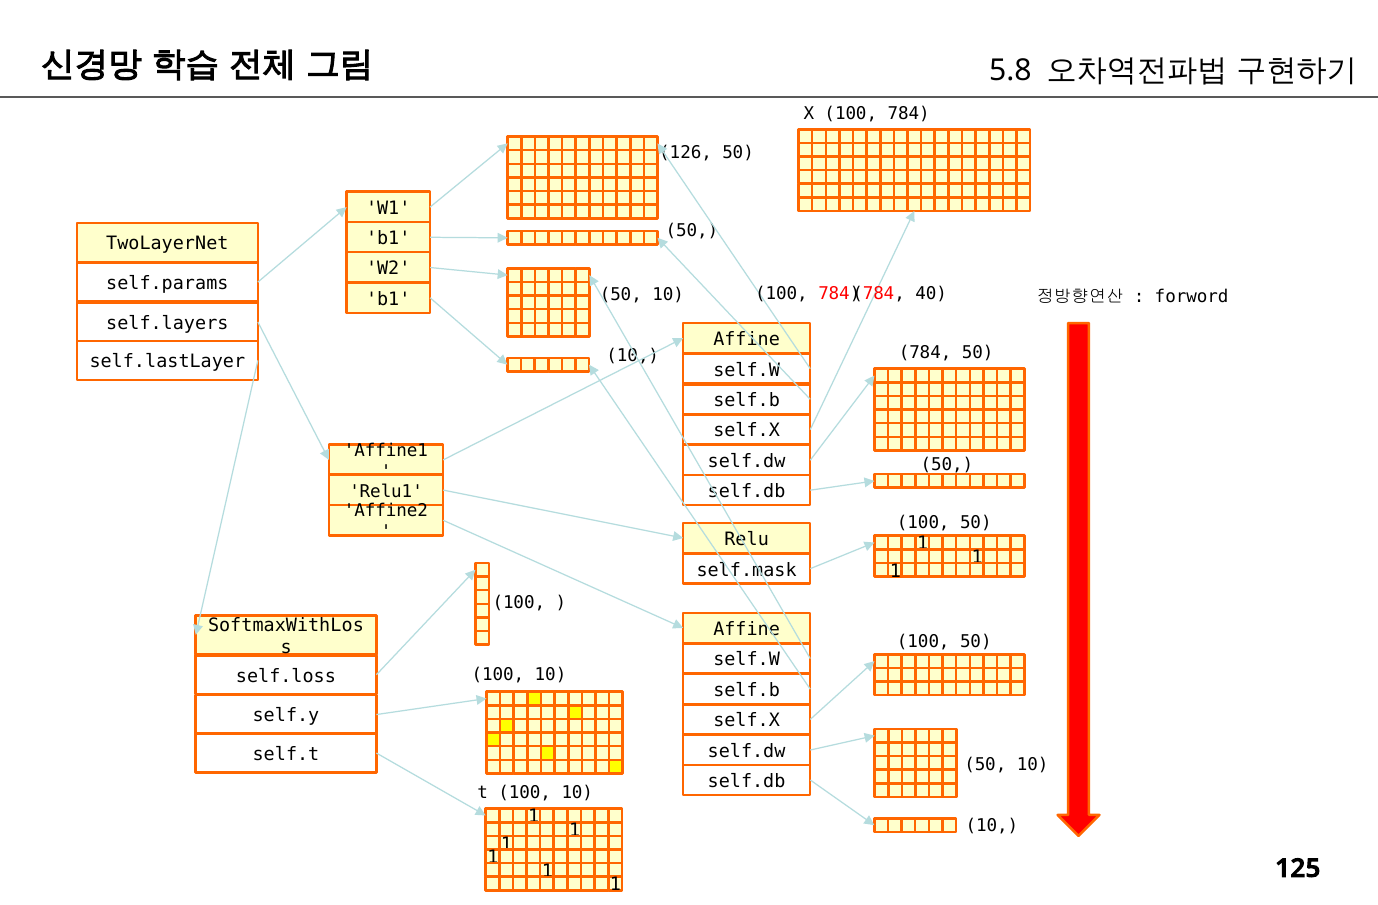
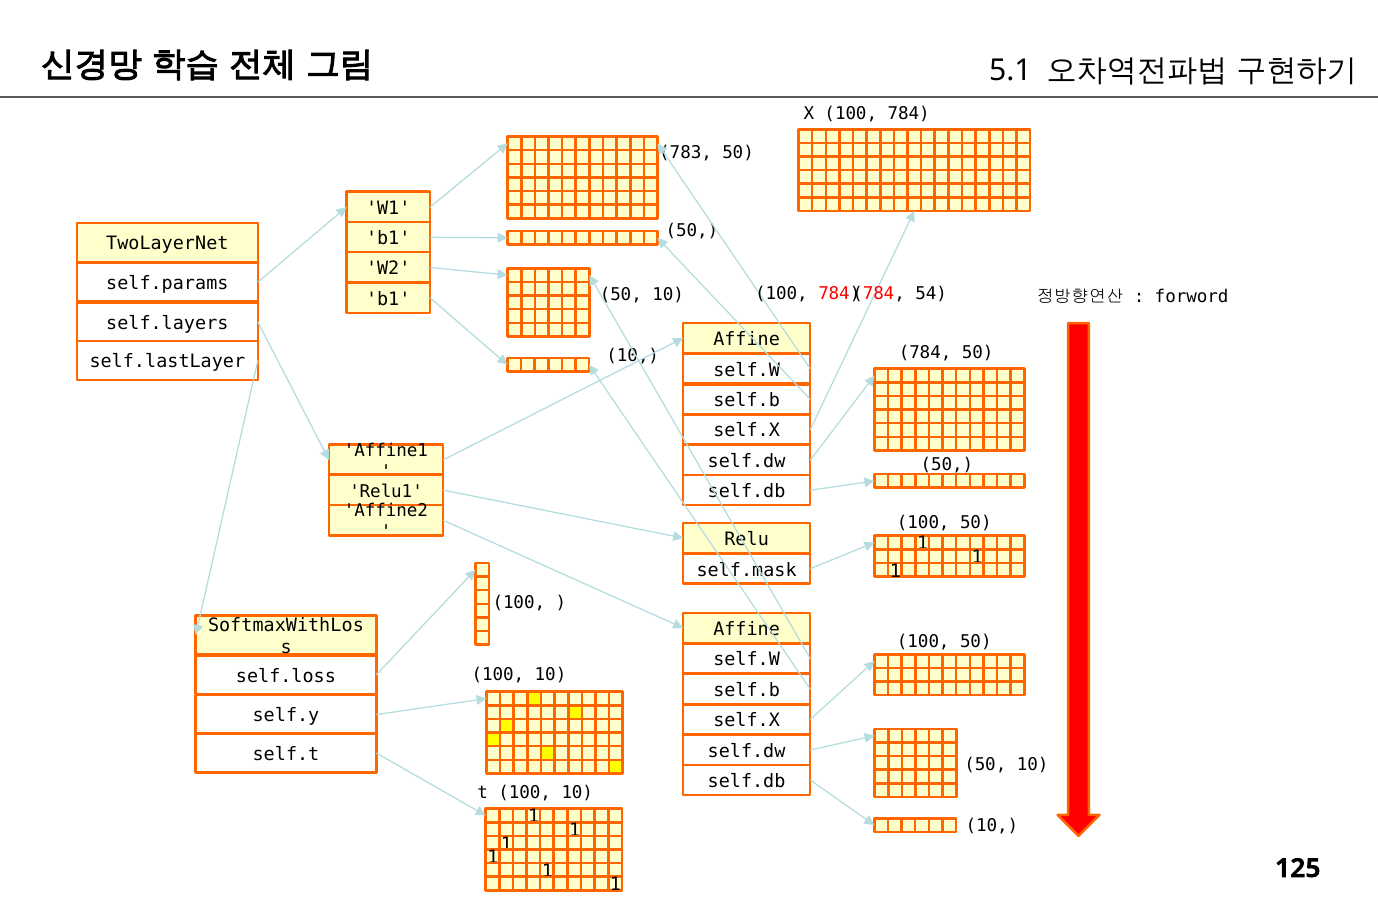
5.8: 5.8 -> 5.1
126: 126 -> 783
40: 40 -> 54
